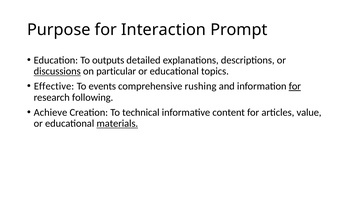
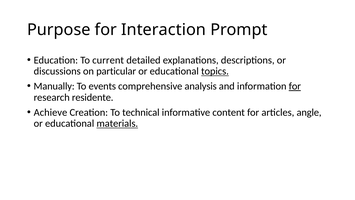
outputs: outputs -> current
discussions underline: present -> none
topics underline: none -> present
Effective: Effective -> Manually
rushing: rushing -> analysis
following: following -> residente
value: value -> angle
